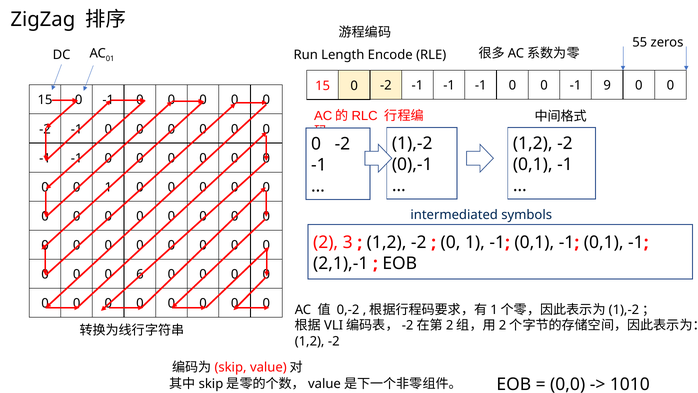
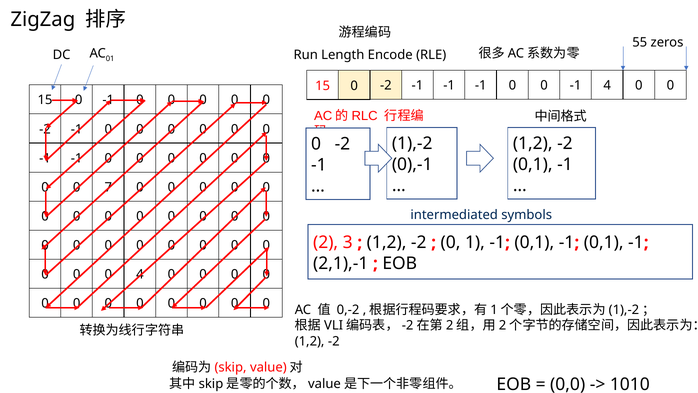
-1 9: 9 -> 4
1 at (108, 187): 1 -> 7
0 6: 6 -> 4
